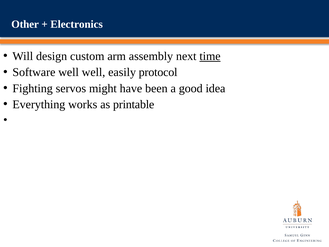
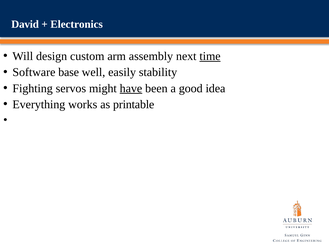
Other: Other -> David
Software well: well -> base
protocol: protocol -> stability
have underline: none -> present
